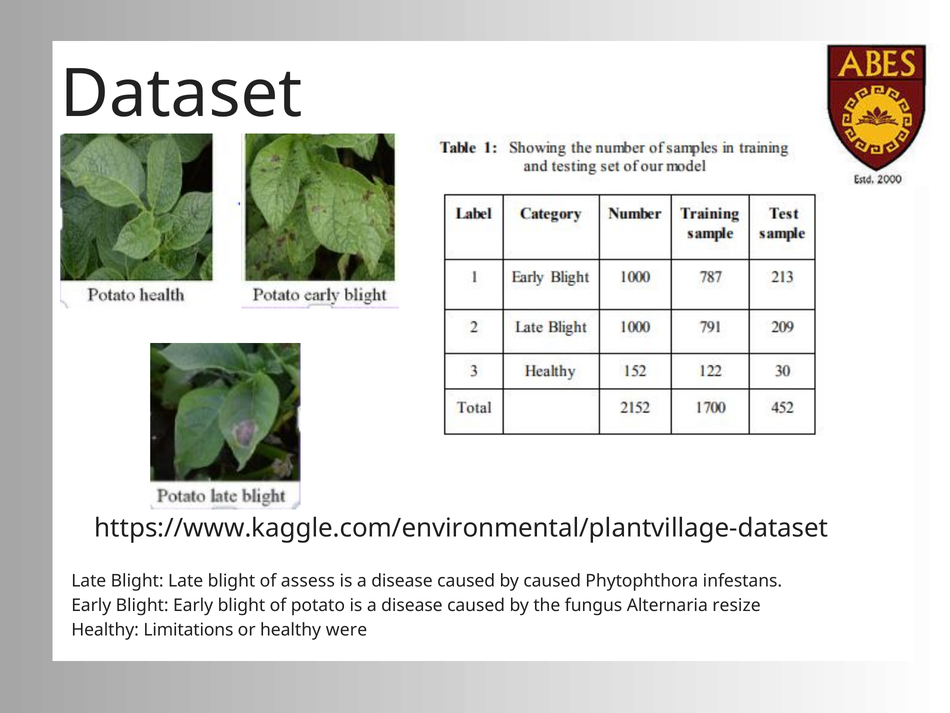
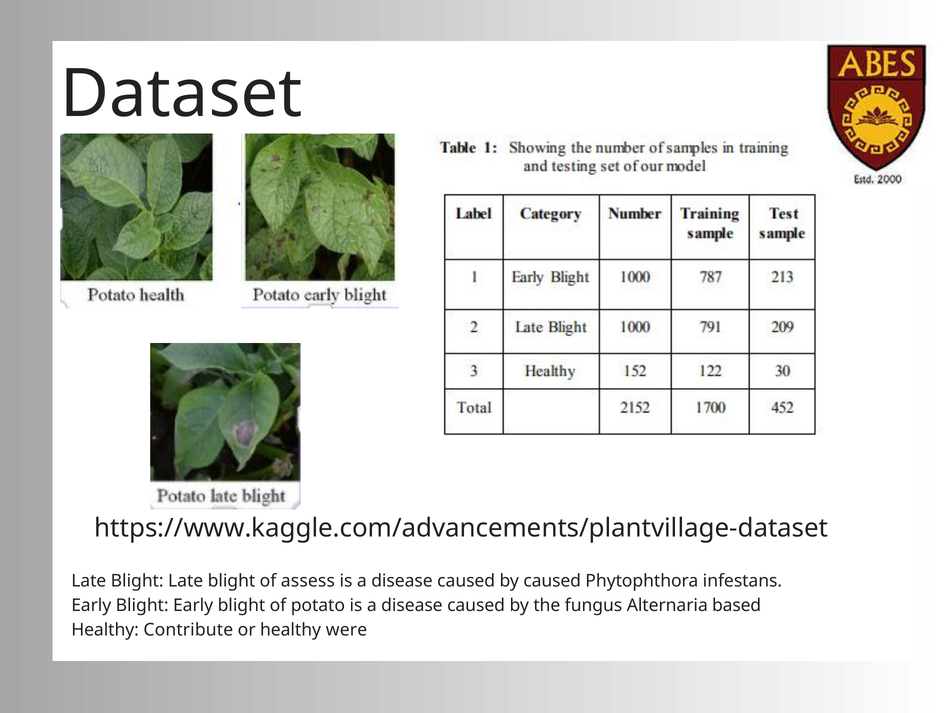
https://www.kaggle.com/environmental/plantvillage-dataset: https://www.kaggle.com/environmental/plantvillage-dataset -> https://www.kaggle.com/advancements/plantvillage-dataset
resize: resize -> based
Limitations: Limitations -> Contribute
